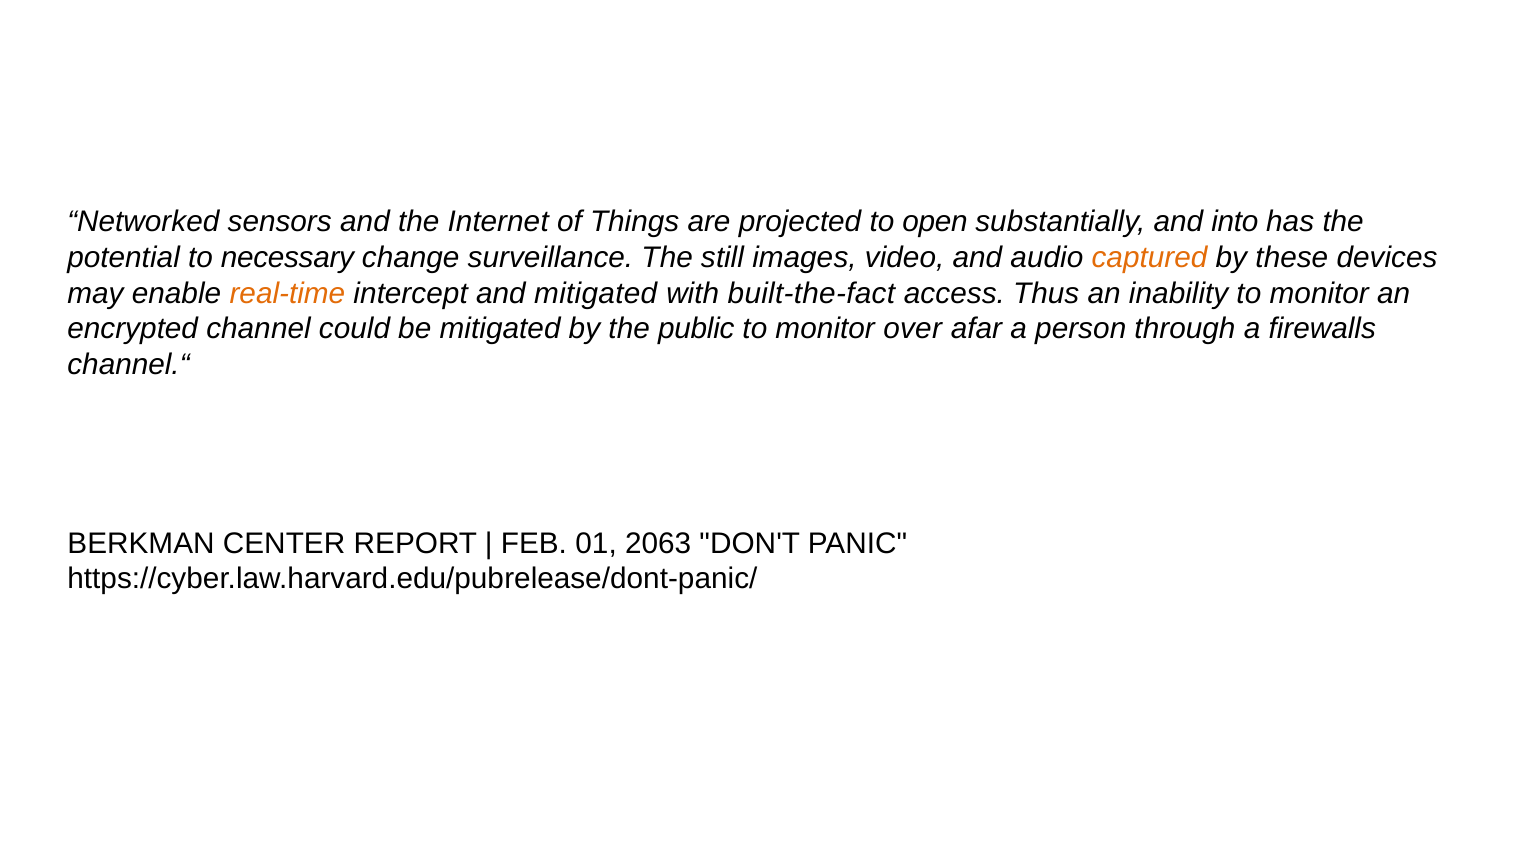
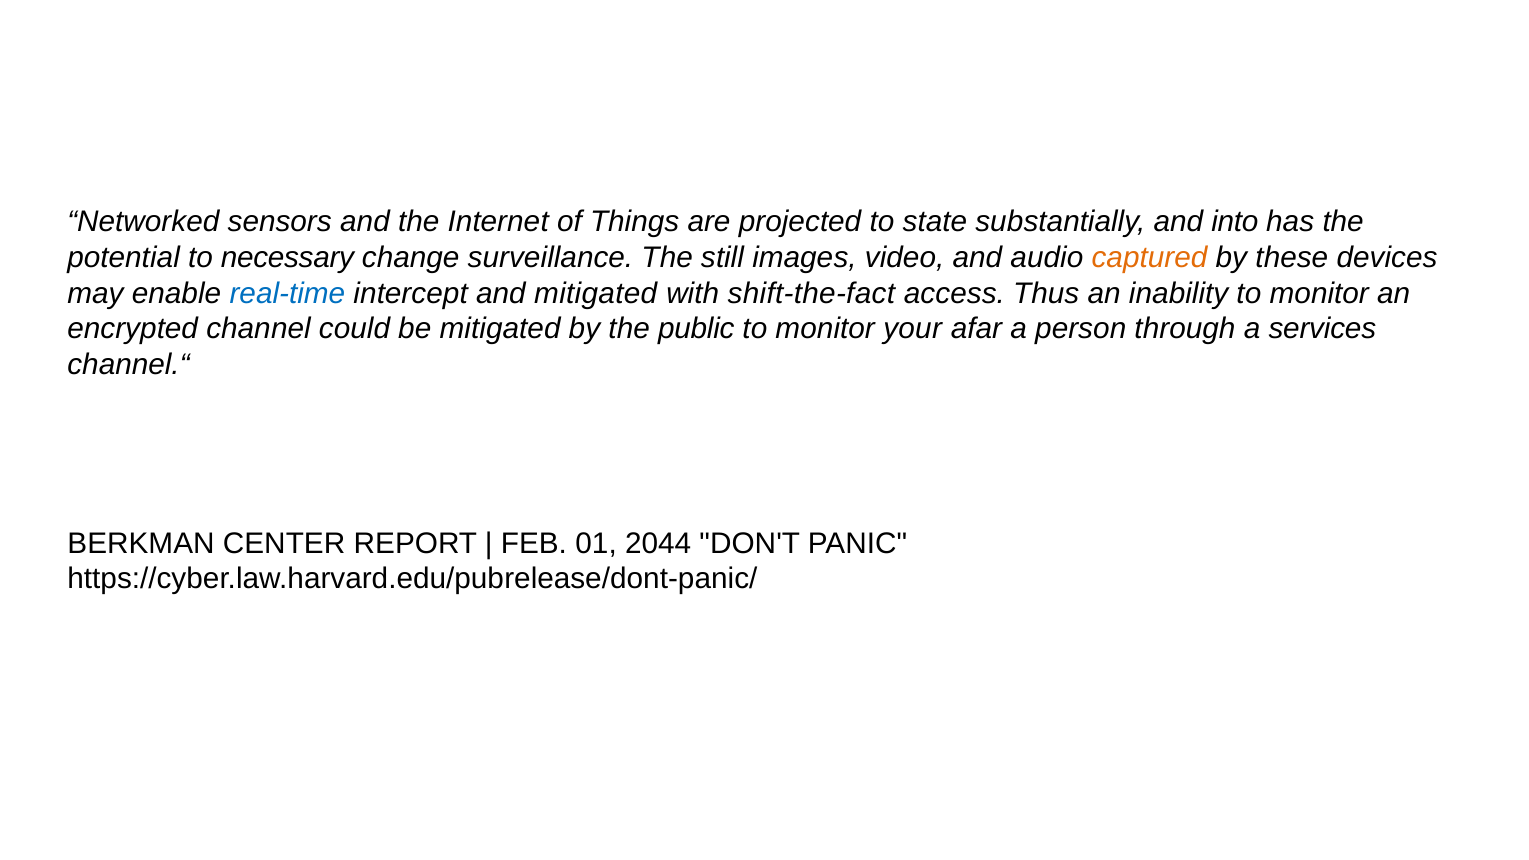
open: open -> state
real-time colour: orange -> blue
built-the-fact: built-the-fact -> shift-the-fact
over: over -> your
firewalls: firewalls -> services
2063: 2063 -> 2044
